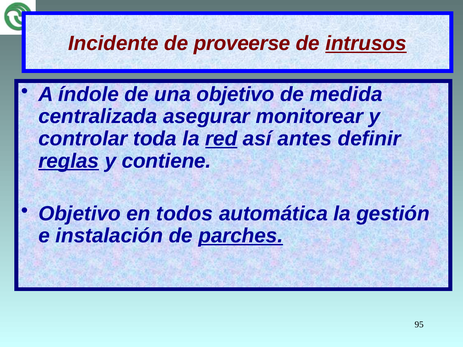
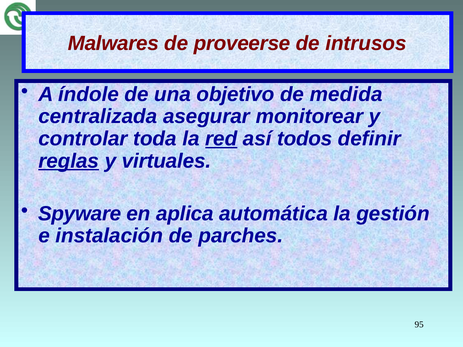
Incidente: Incidente -> Malwares
intrusos underline: present -> none
antes: antes -> todos
contiene: contiene -> virtuales
Objetivo at (80, 214): Objetivo -> Spyware
todos: todos -> aplica
parches underline: present -> none
